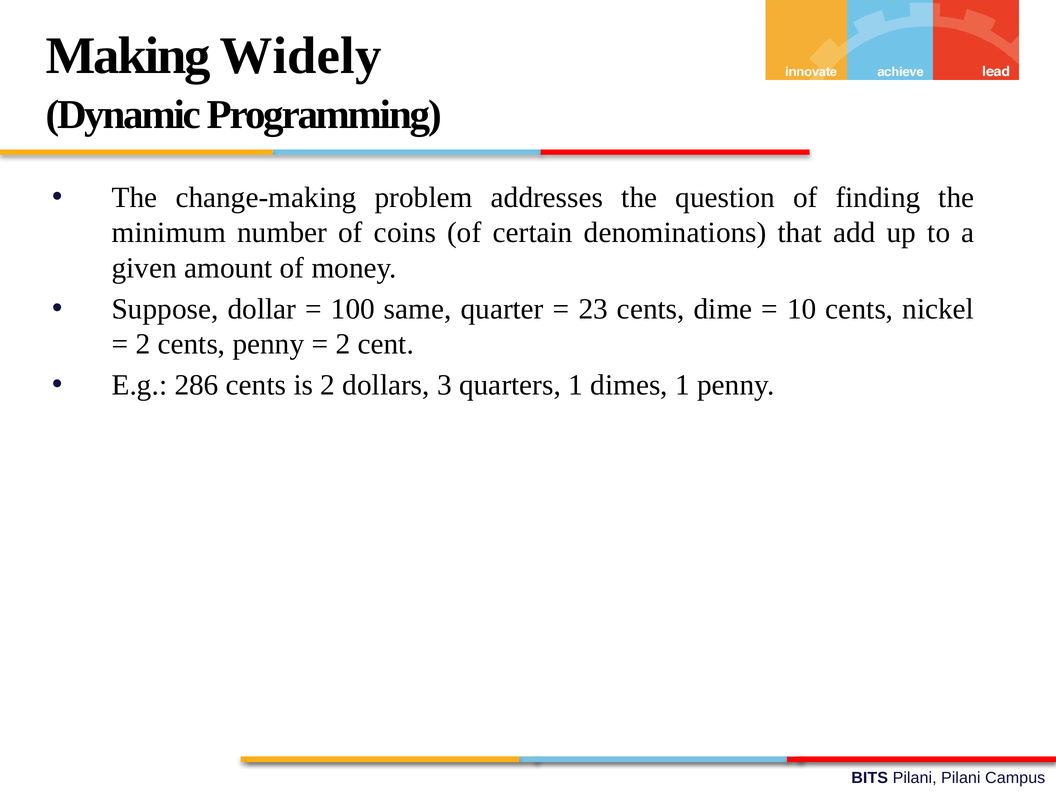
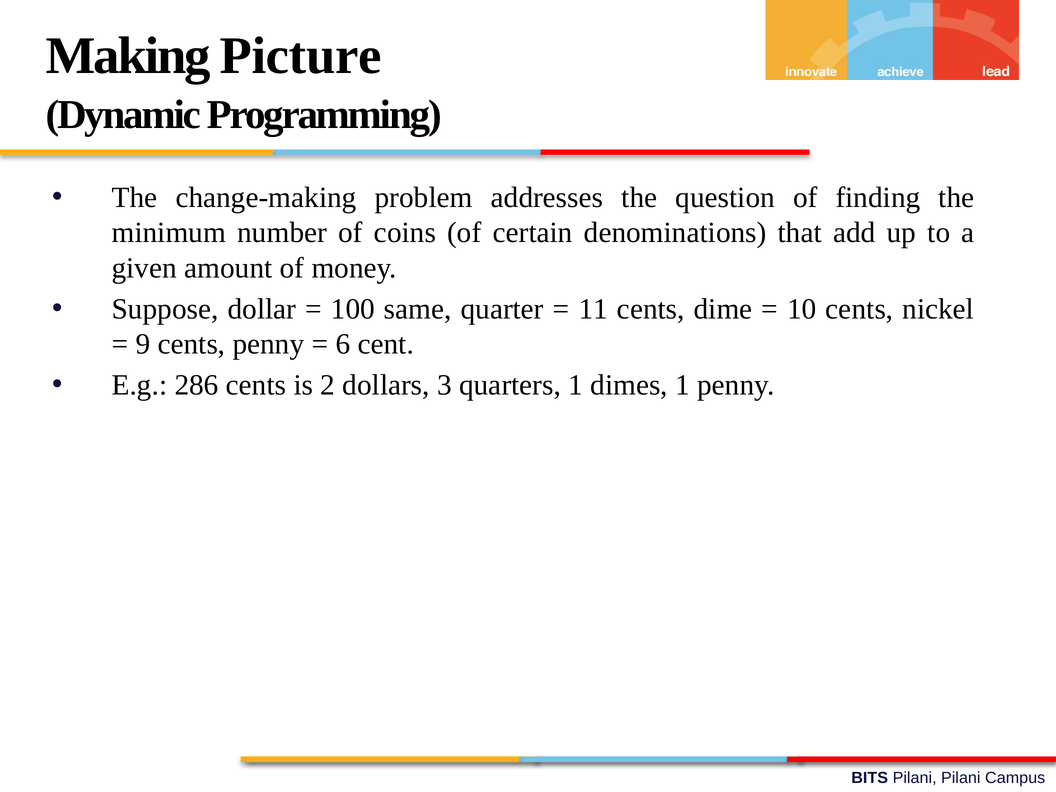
Widely: Widely -> Picture
23: 23 -> 11
2 at (143, 344): 2 -> 9
2 at (343, 344): 2 -> 6
